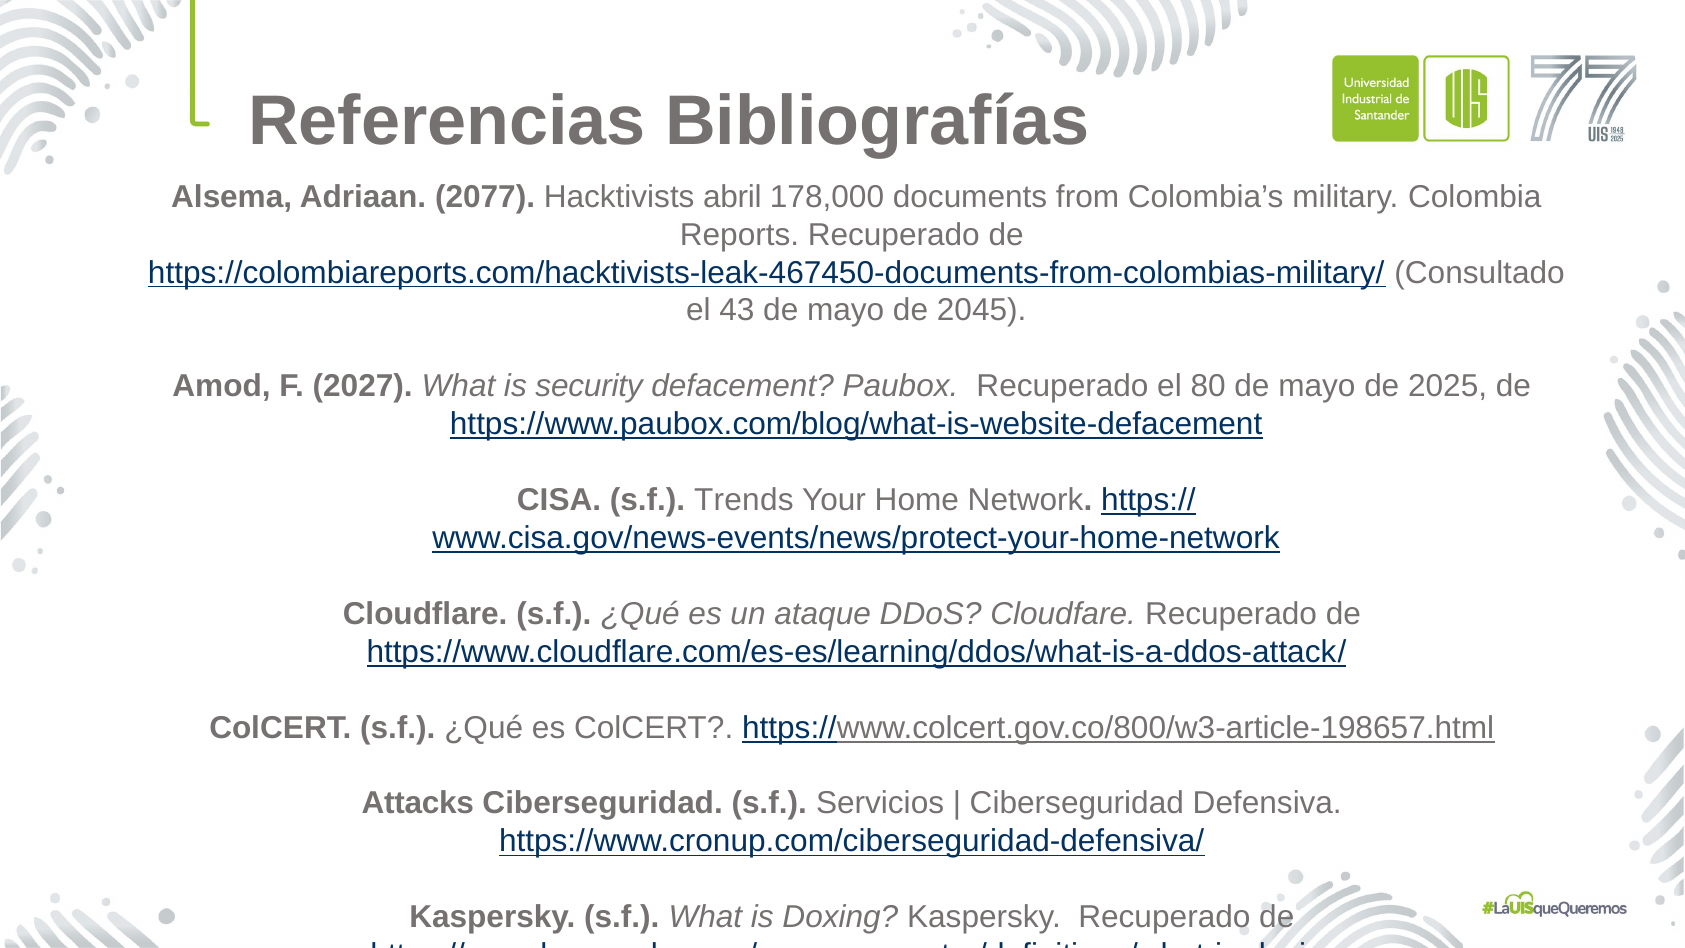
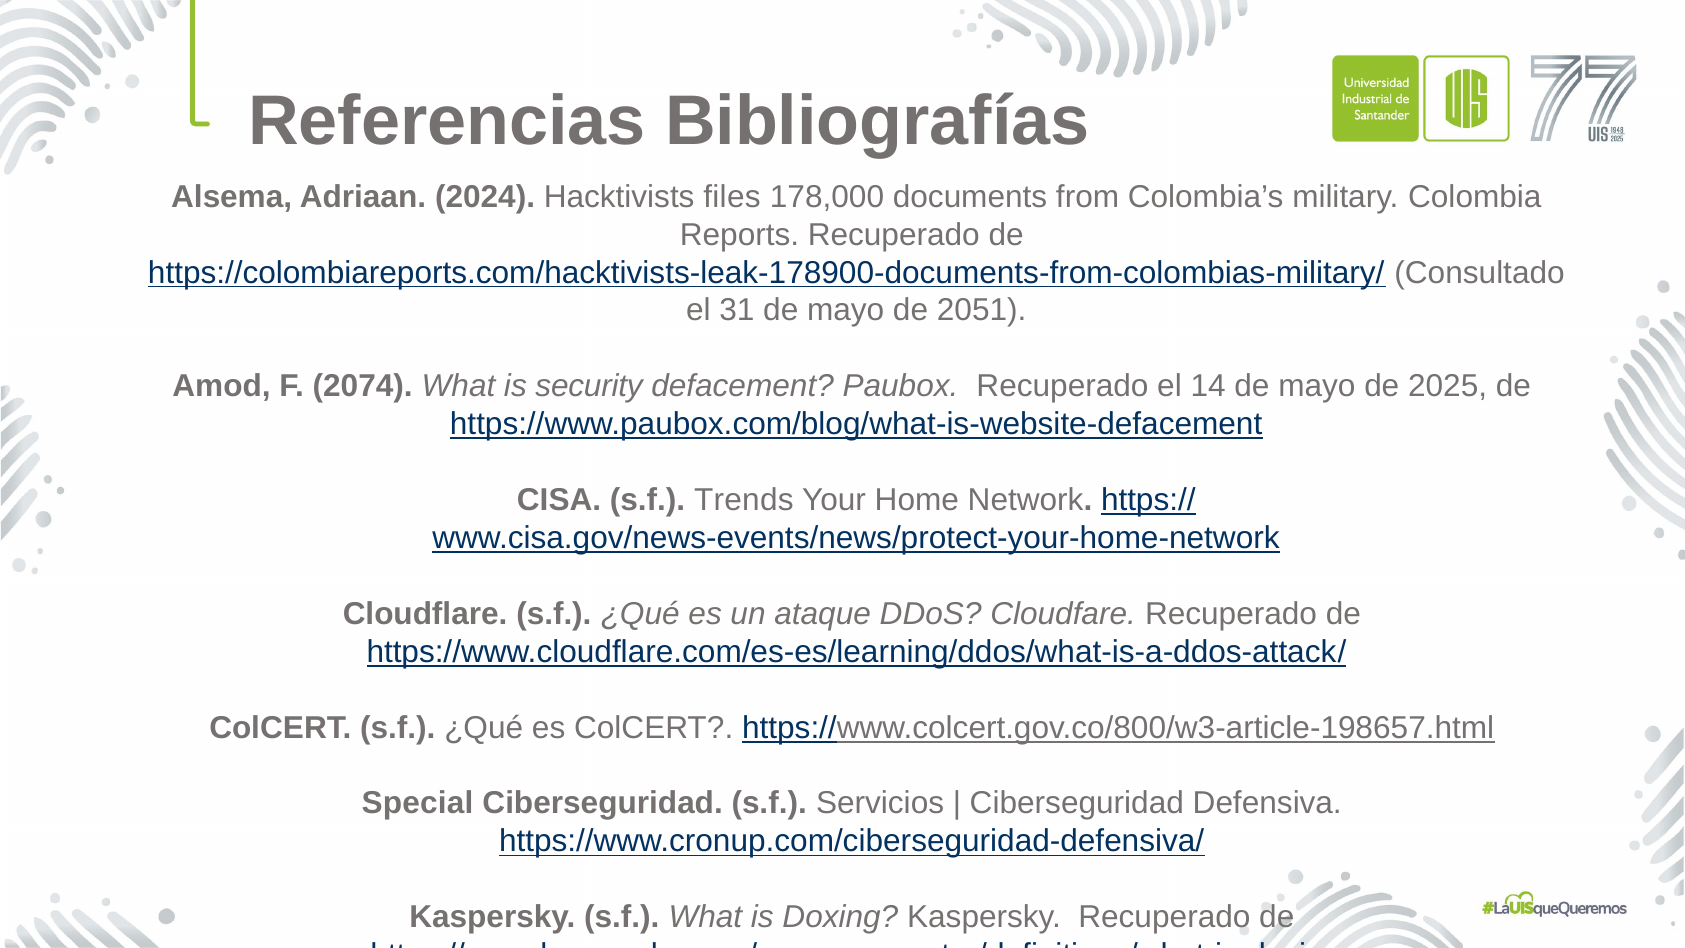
2077: 2077 -> 2024
abril: abril -> files
https://colombiareports.com/hacktivists-leak-467450-documents-from-colombias-military/: https://colombiareports.com/hacktivists-leak-467450-documents-from-colombias-military/ -> https://colombiareports.com/hacktivists-leak-178900-documents-from-colombias-military/
43: 43 -> 31
2045: 2045 -> 2051
2027: 2027 -> 2074
80: 80 -> 14
Attacks: Attacks -> Special
